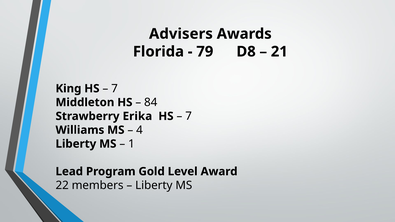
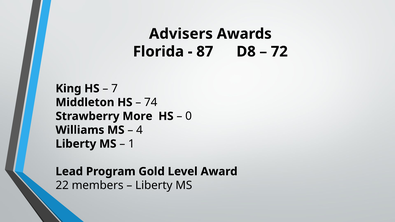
79: 79 -> 87
21: 21 -> 72
84: 84 -> 74
Erika: Erika -> More
7 at (189, 116): 7 -> 0
